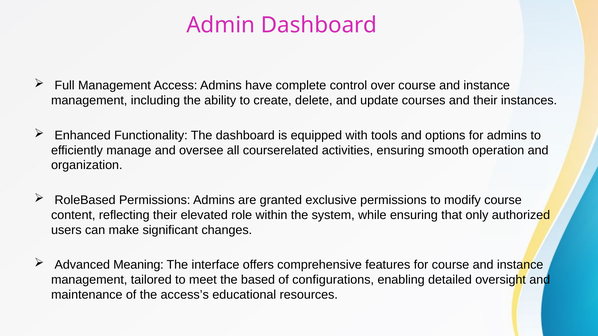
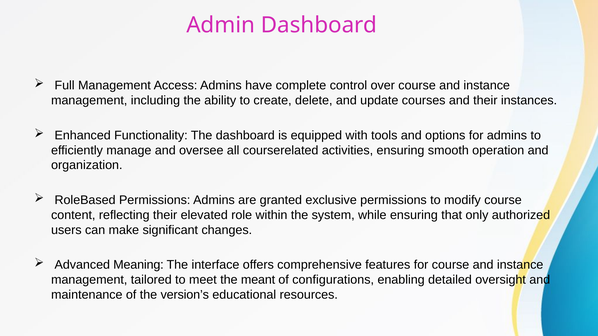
based: based -> meant
access’s: access’s -> version’s
